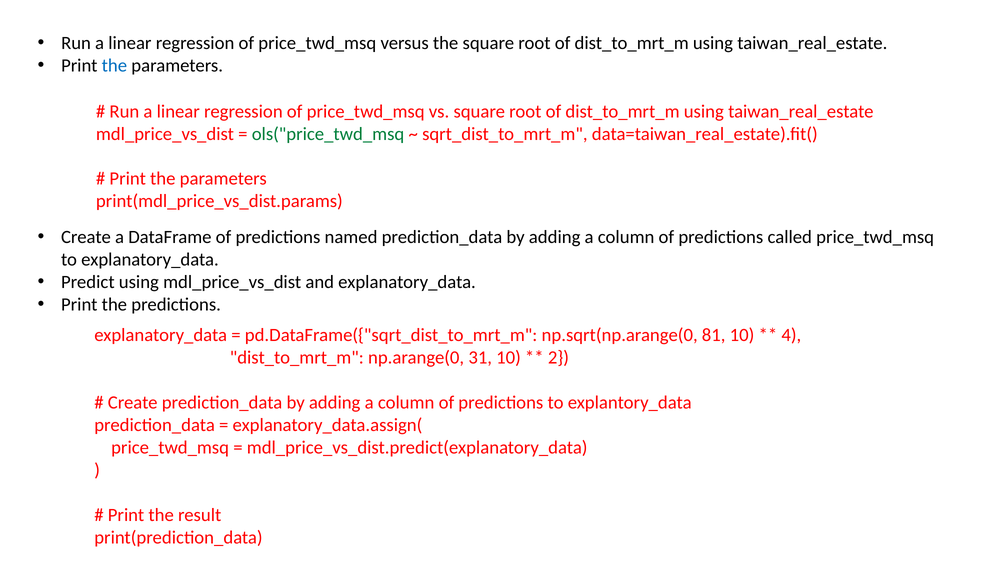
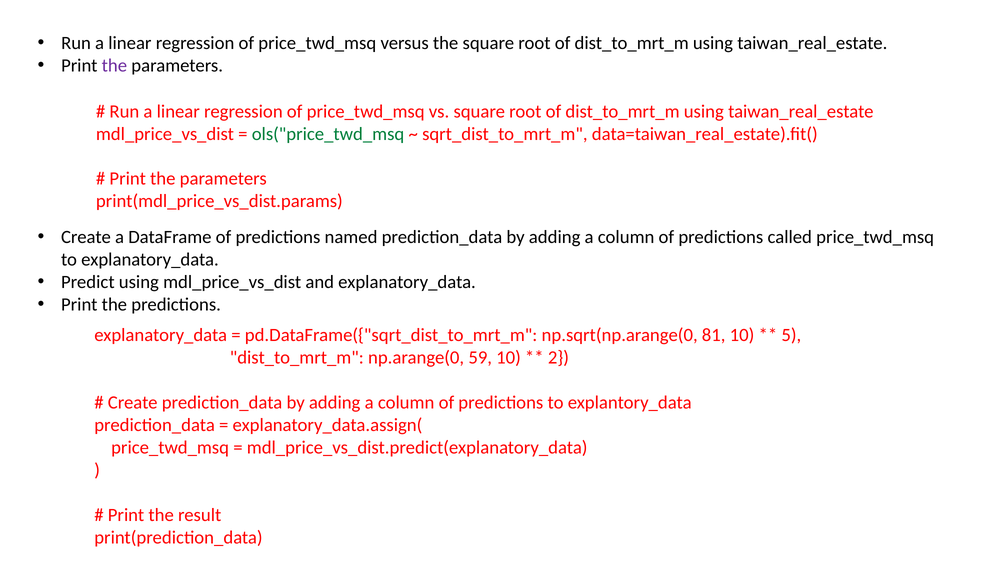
the at (114, 66) colour: blue -> purple
4: 4 -> 5
31: 31 -> 59
